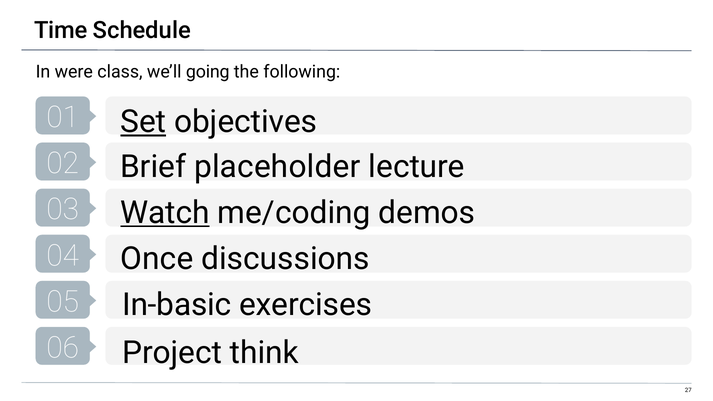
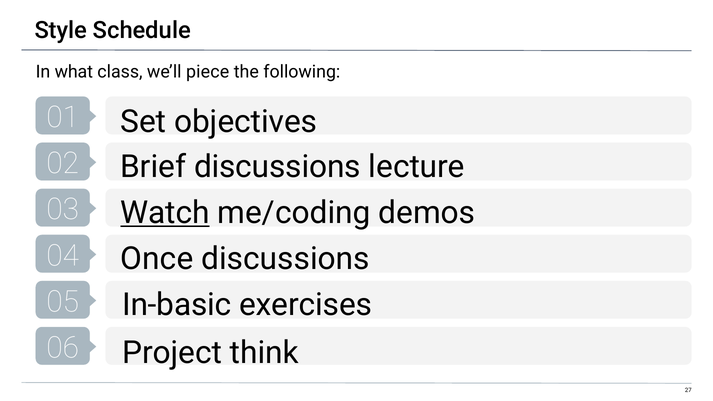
Time: Time -> Style
were: were -> what
going: going -> piece
Set underline: present -> none
Brief placeholder: placeholder -> discussions
